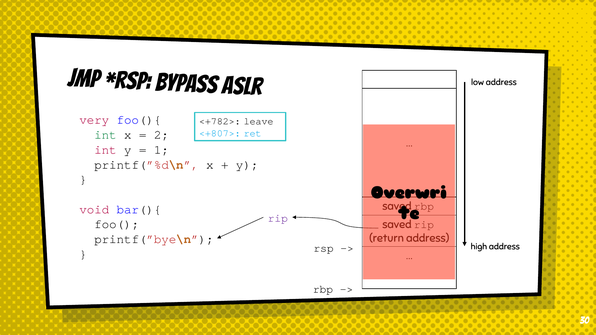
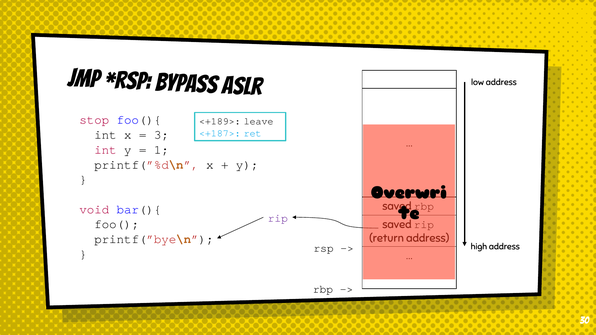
very: very -> stop
<+782>: <+782> -> <+189>
<+807>: <+807> -> <+187>
int at (105, 135) colour: green -> black
2: 2 -> 3
